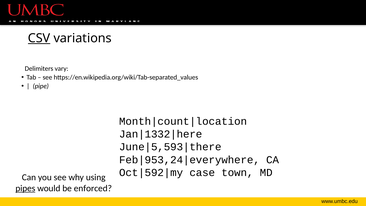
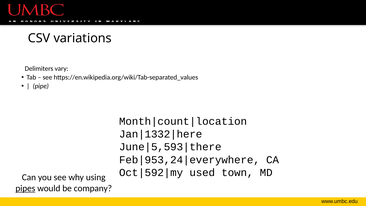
CSV underline: present -> none
case: case -> used
enforced: enforced -> company
